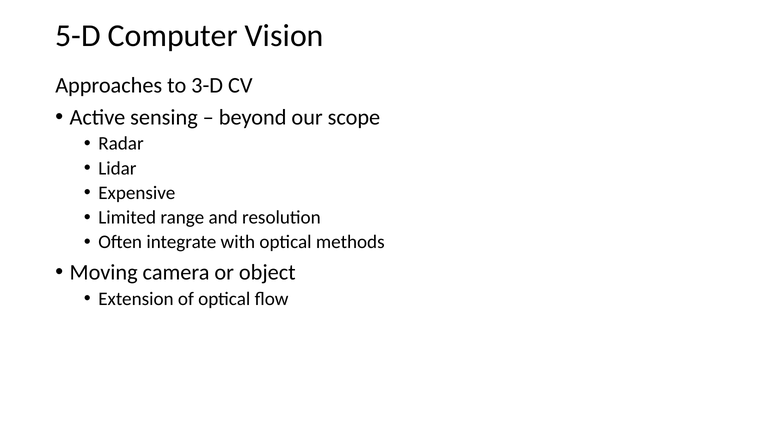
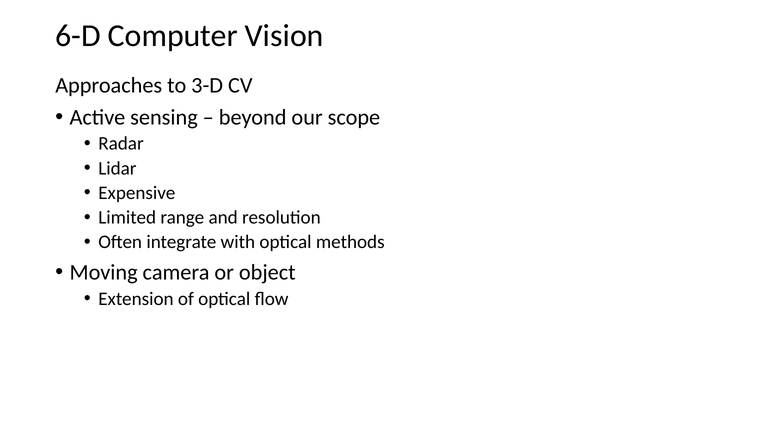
5-D: 5-D -> 6-D
